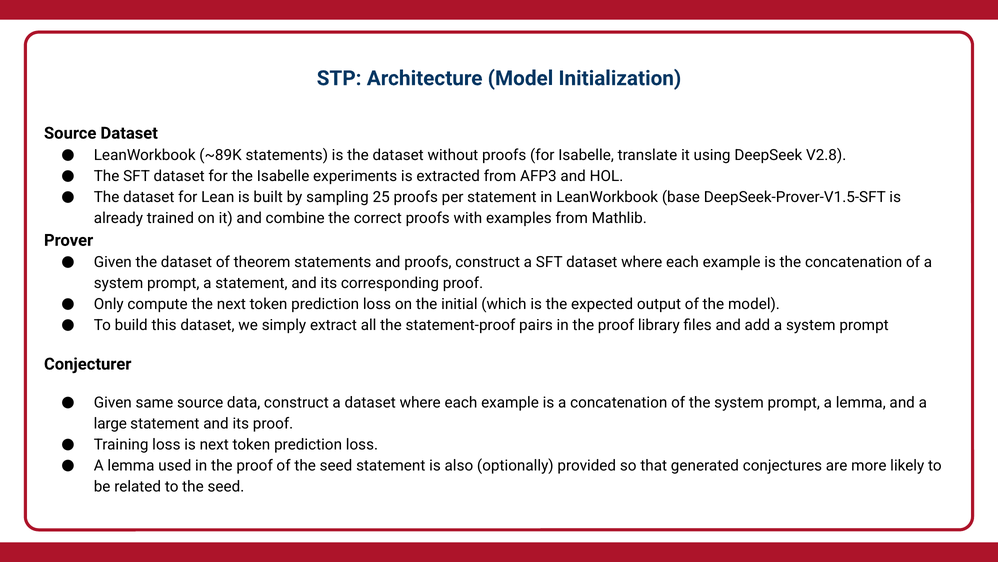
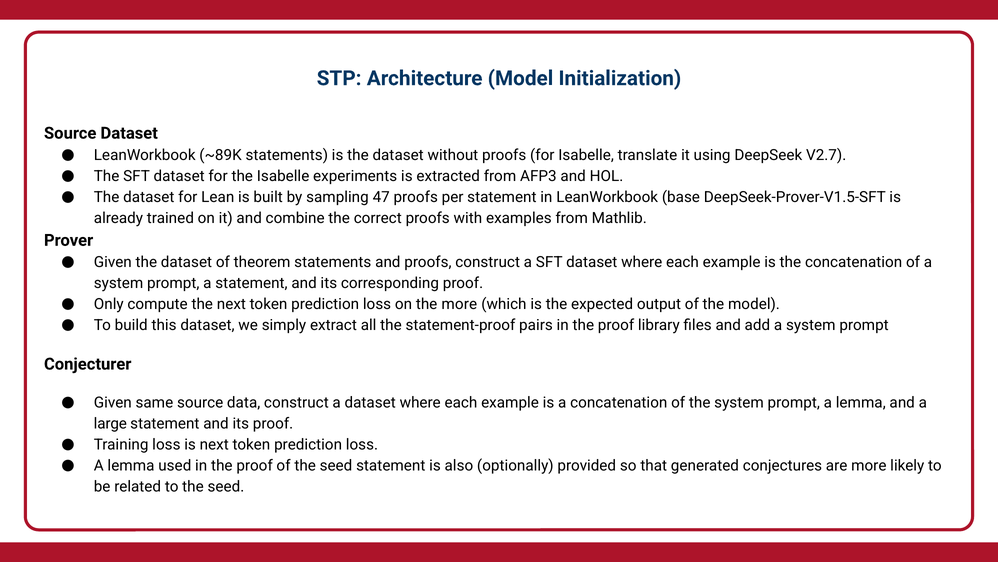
V2.8: V2.8 -> V2.7
25: 25 -> 47
the initial: initial -> more
